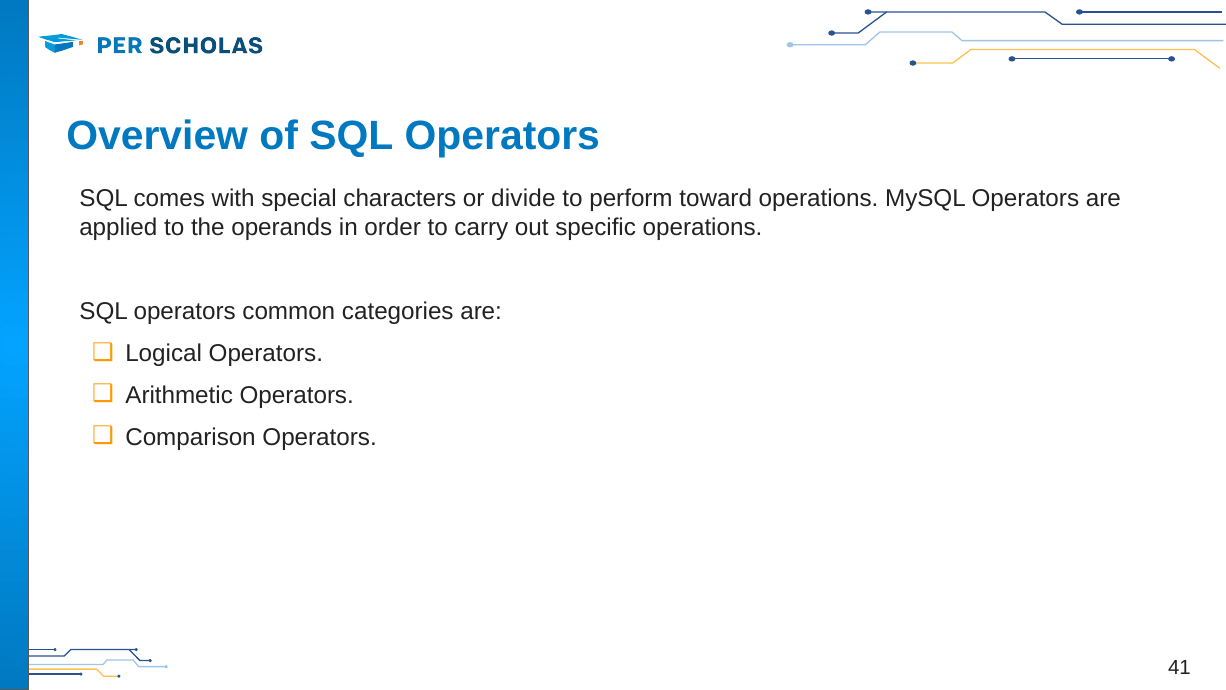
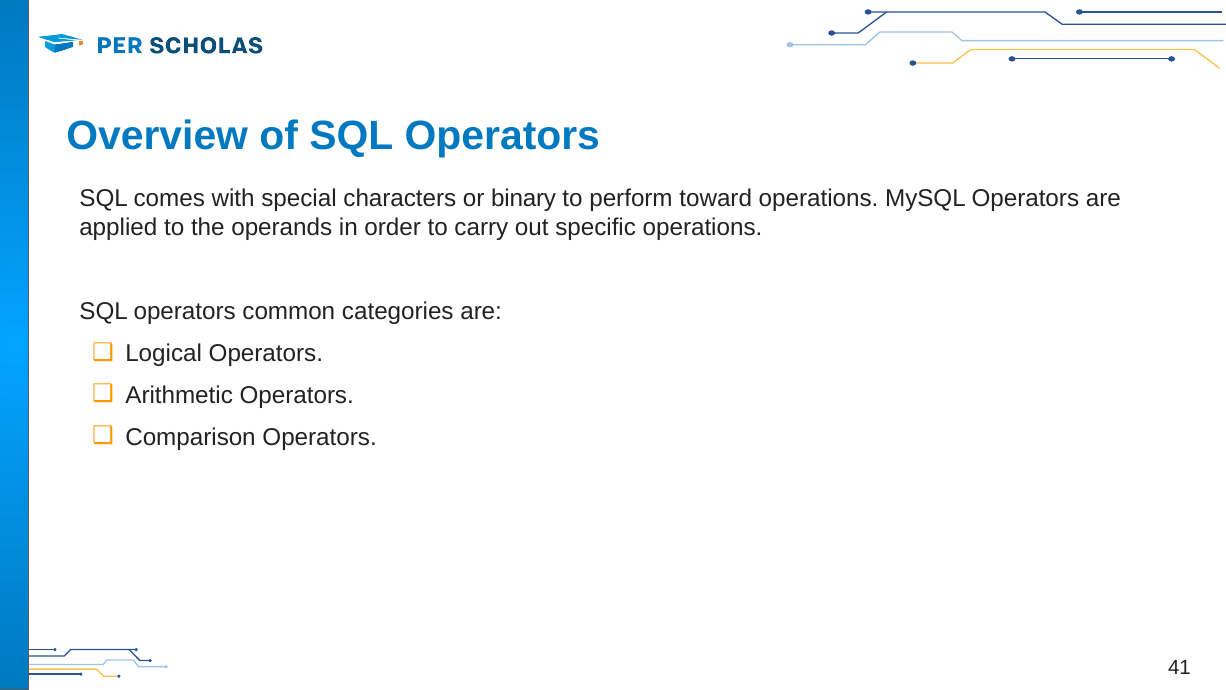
divide: divide -> binary
